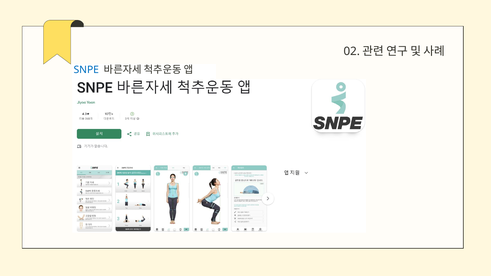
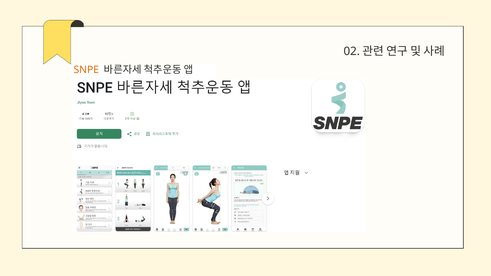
SNPE colour: blue -> orange
